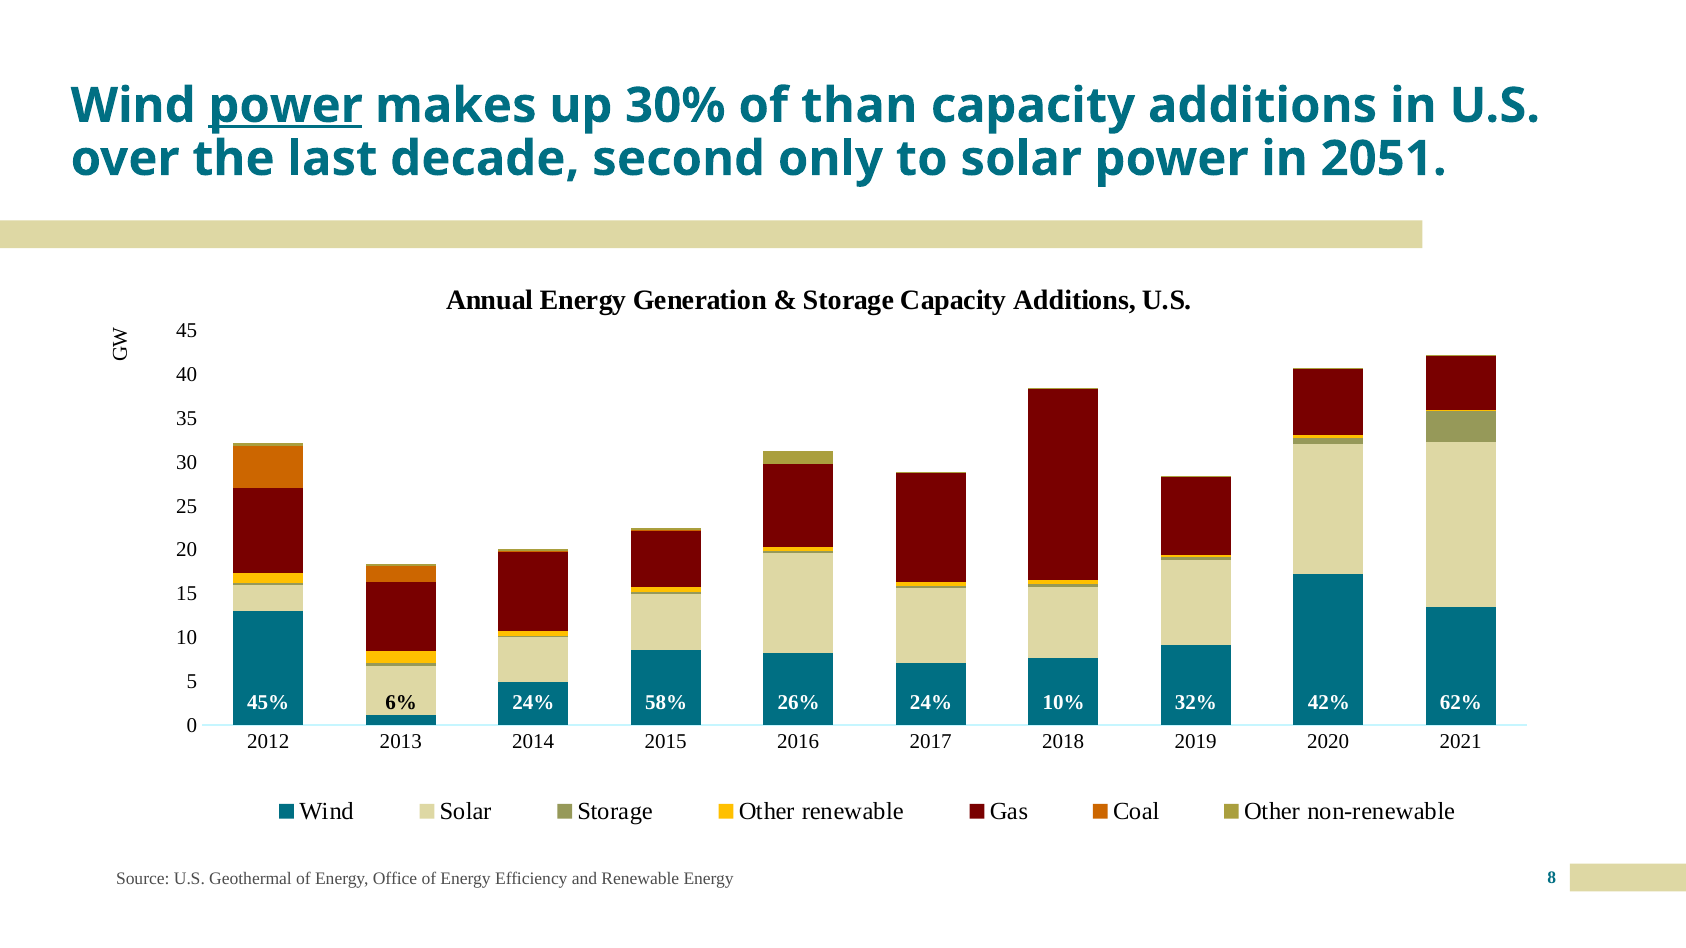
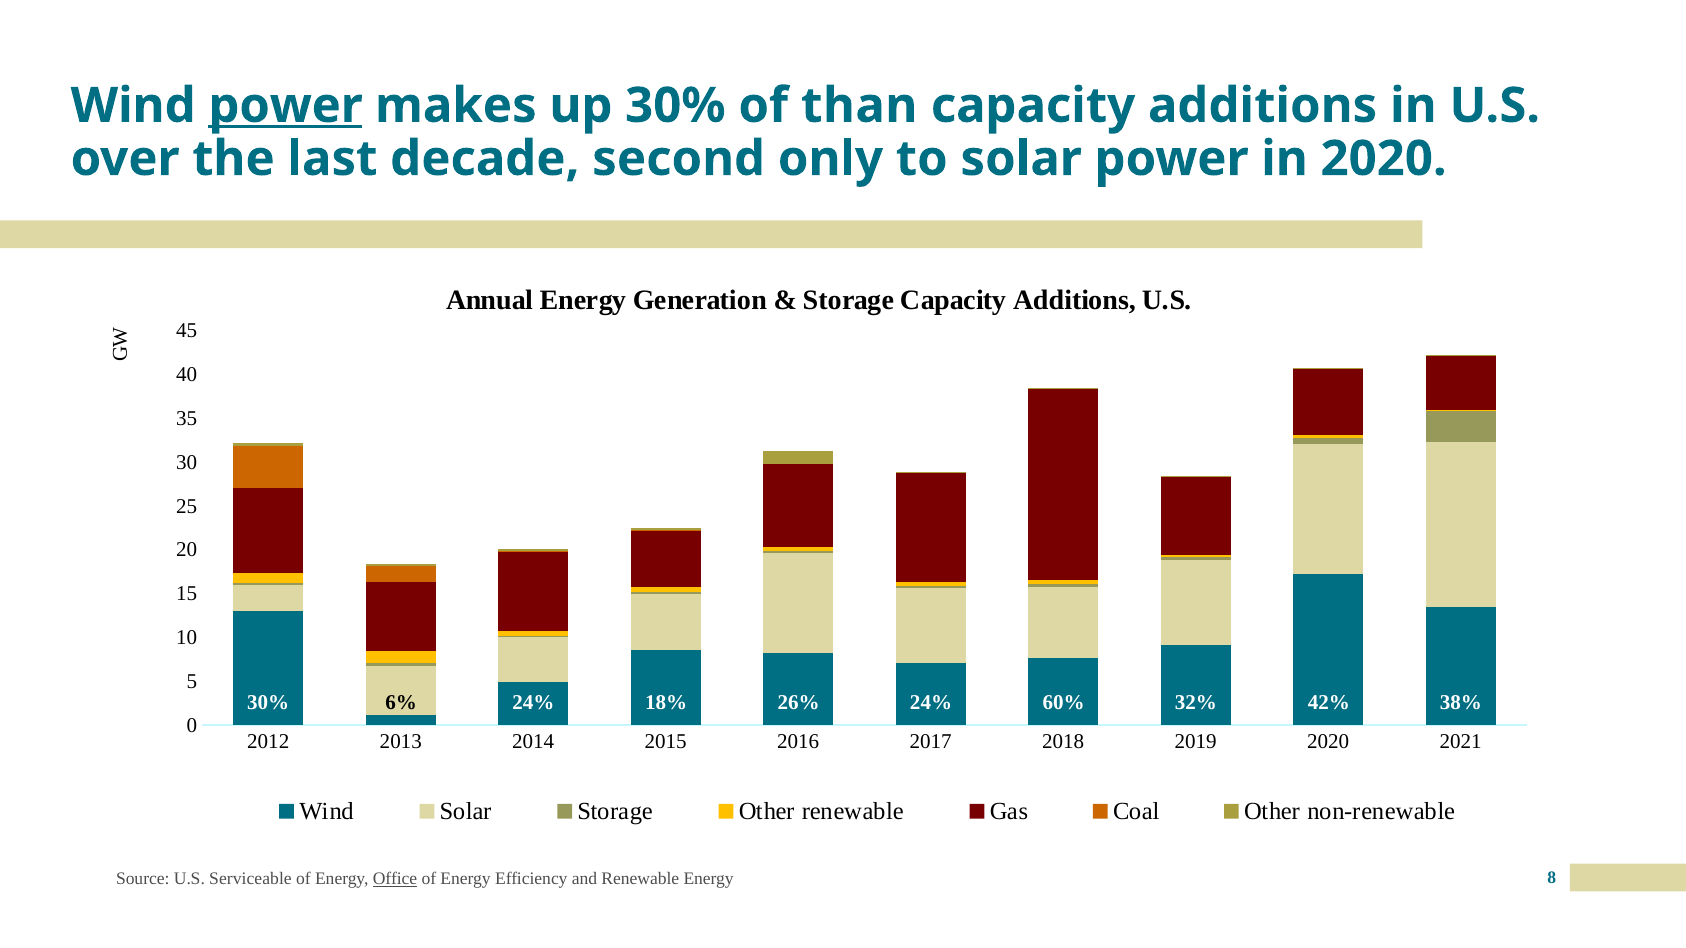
in 2051: 2051 -> 2020
45% at (268, 703): 45% -> 30%
58%: 58% -> 18%
10%: 10% -> 60%
62%: 62% -> 38%
Geothermal: Geothermal -> Serviceable
Office underline: none -> present
